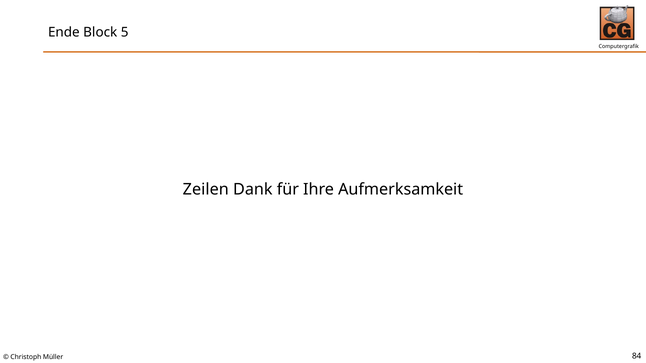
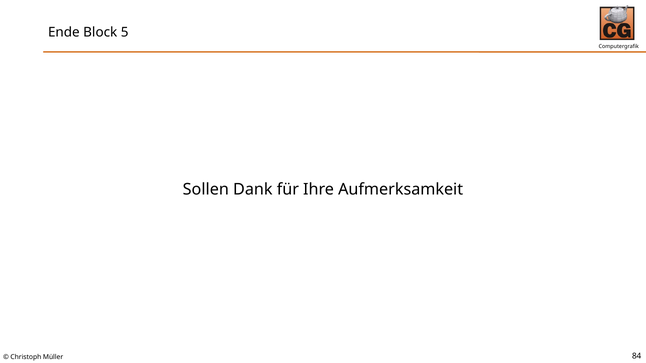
Zeilen: Zeilen -> Sollen
